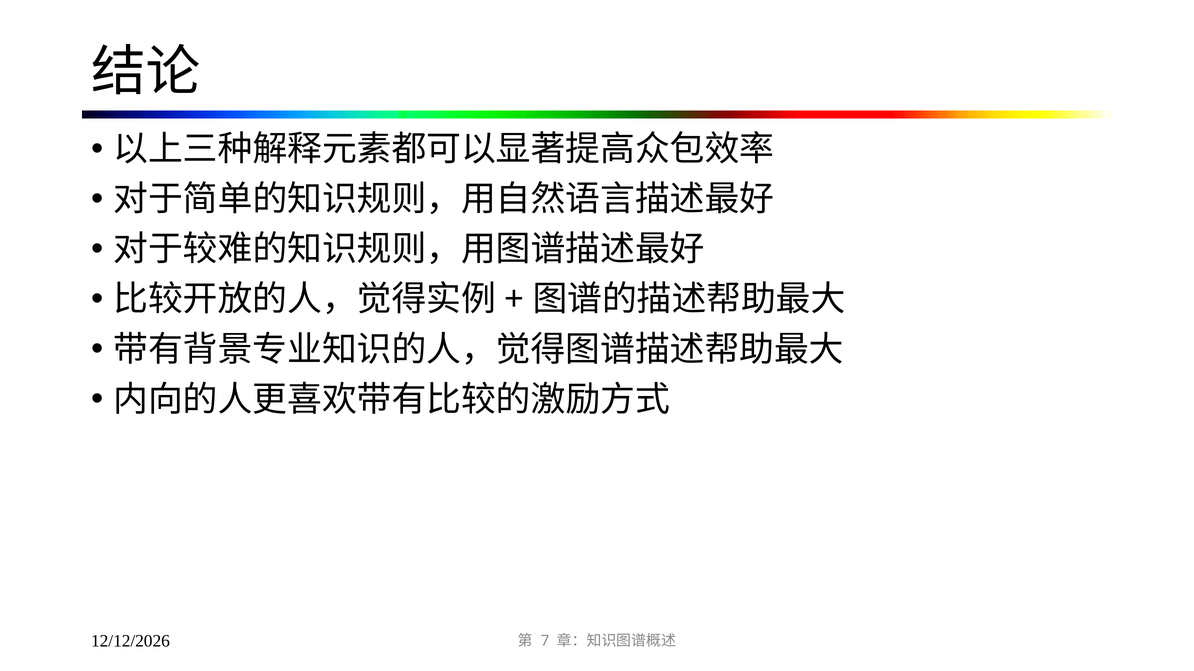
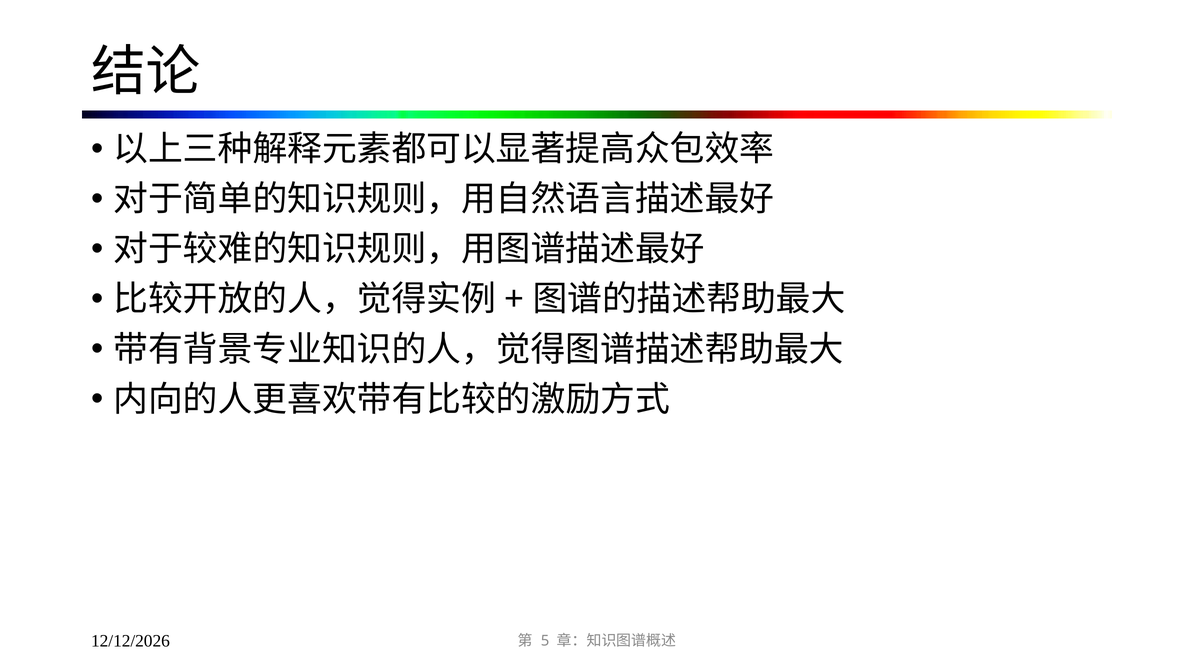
7: 7 -> 5
